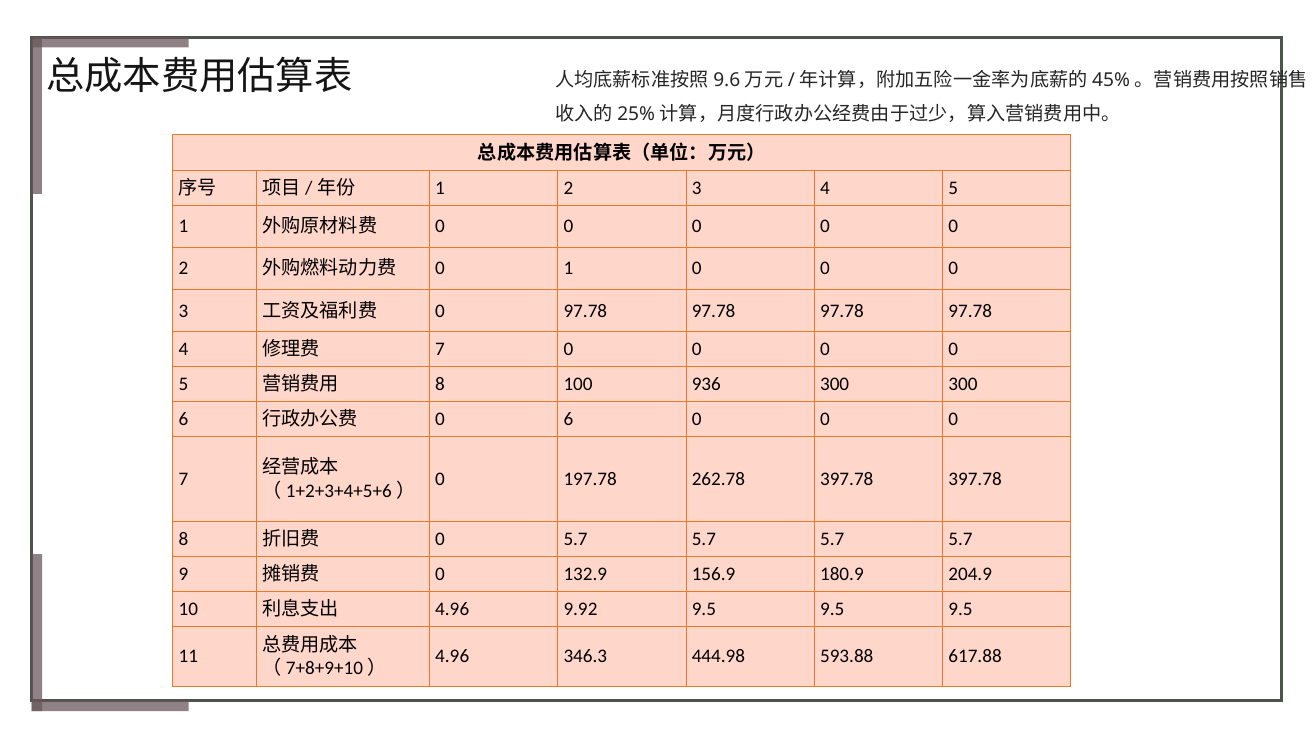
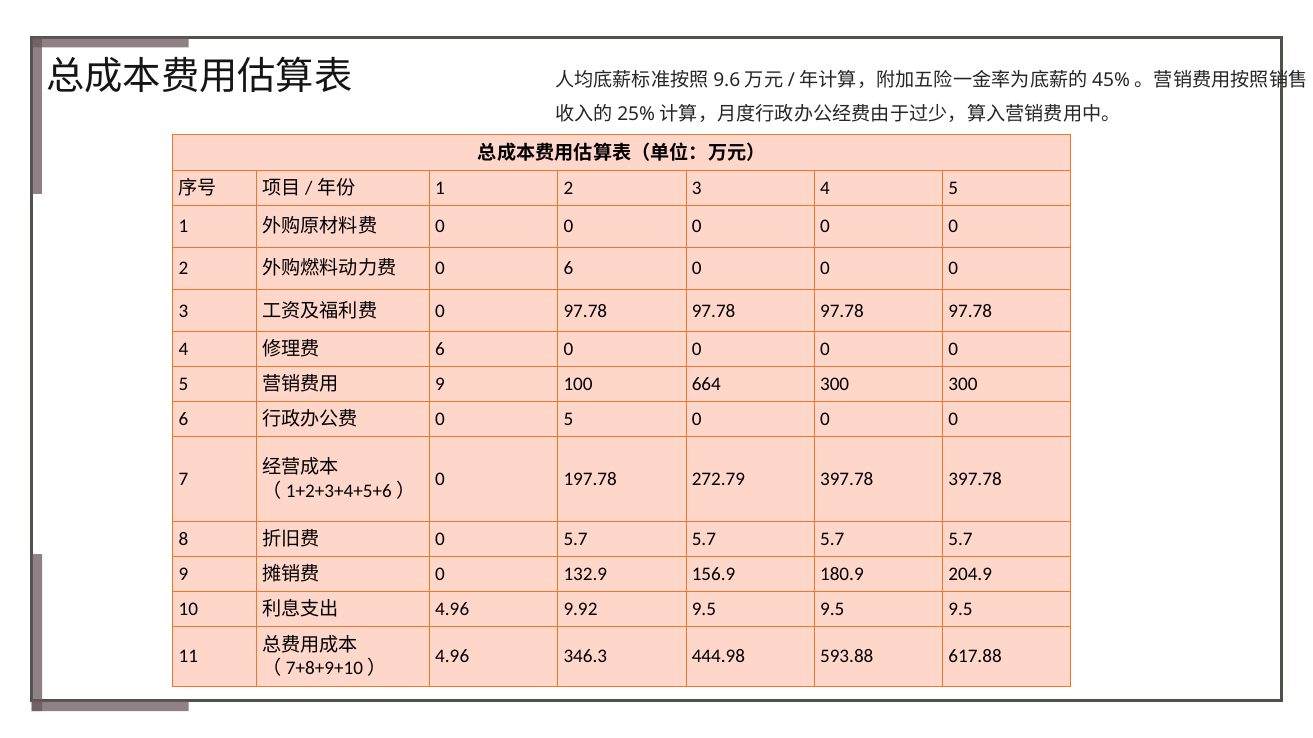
0 1: 1 -> 6
7 at (440, 350): 7 -> 6
8 at (440, 385): 8 -> 9
936: 936 -> 664
6 at (568, 420): 6 -> 5
262.78: 262.78 -> 272.79
